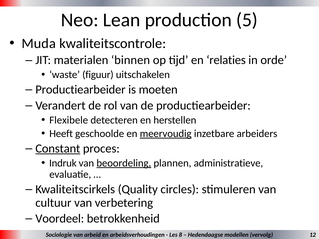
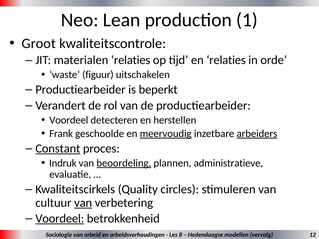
5: 5 -> 1
Muda: Muda -> Groot
materialen binnen: binnen -> relaties
moeten: moeten -> beperkt
Flexibele at (69, 120): Flexibele -> Voordeel
Heeft: Heeft -> Frank
arbeiders underline: none -> present
van at (83, 203) underline: none -> present
Voordeel at (60, 219) underline: none -> present
